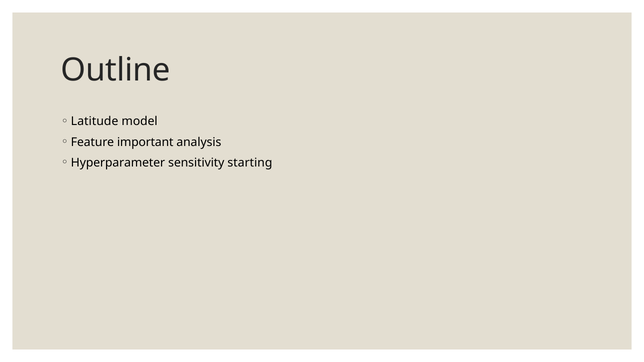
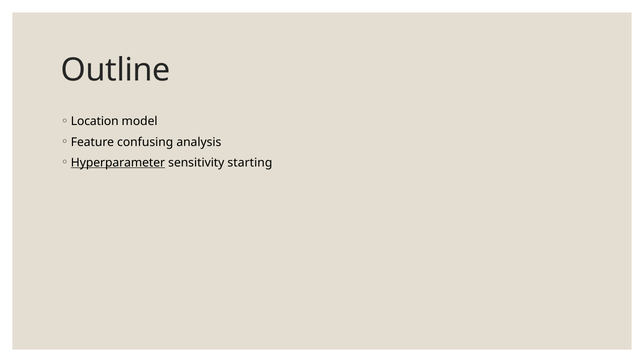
Latitude: Latitude -> Location
important: important -> confusing
Hyperparameter underline: none -> present
